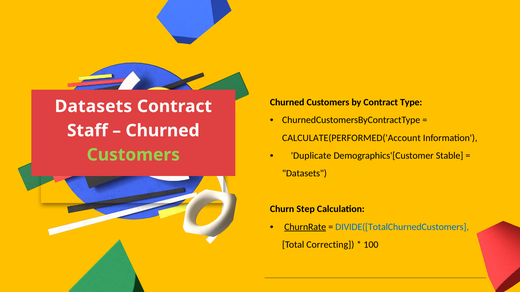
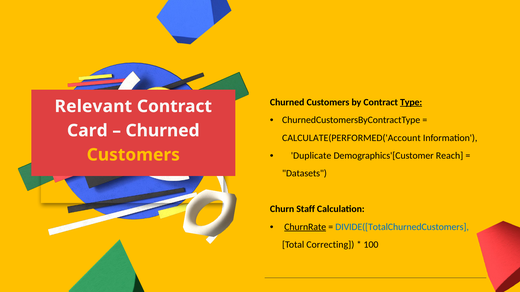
Type underline: none -> present
Datasets at (93, 107): Datasets -> Relevant
Staff: Staff -> Card
Stable: Stable -> Reach
Customers at (133, 155) colour: light green -> yellow
Step: Step -> Staff
